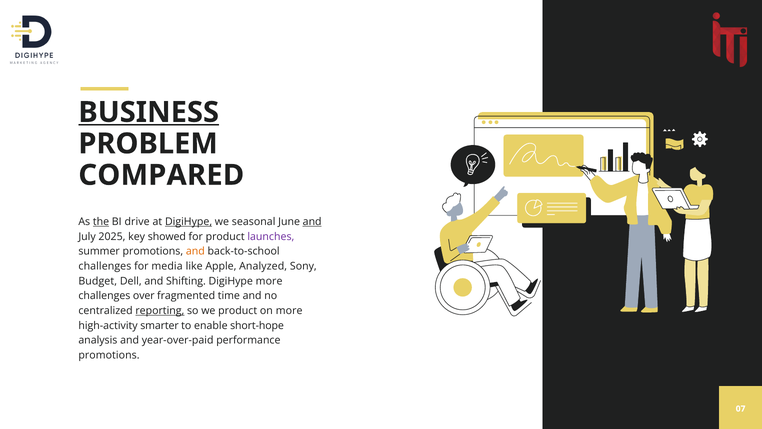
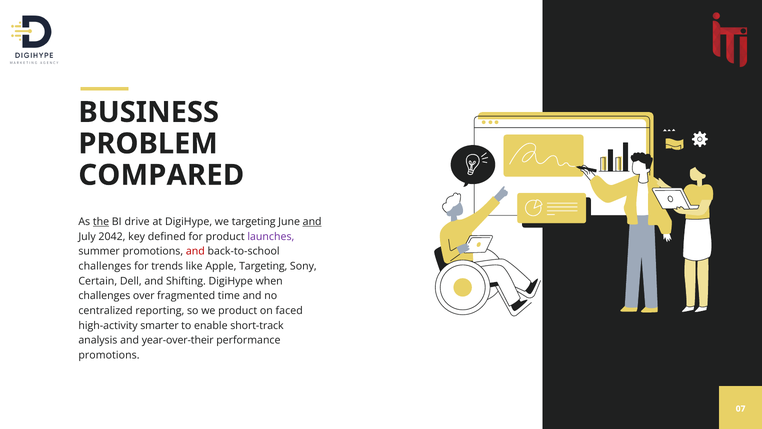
BUSINESS underline: present -> none
DigiHype at (189, 222) underline: present -> none
we seasonal: seasonal -> targeting
2025: 2025 -> 2042
showed: showed -> defined
and at (195, 251) colour: orange -> red
media: media -> trends
Apple Analyzed: Analyzed -> Targeting
Budget: Budget -> Certain
DigiHype more: more -> when
reporting underline: present -> none
on more: more -> faced
short-hope: short-hope -> short-track
year-over-paid: year-over-paid -> year-over-their
